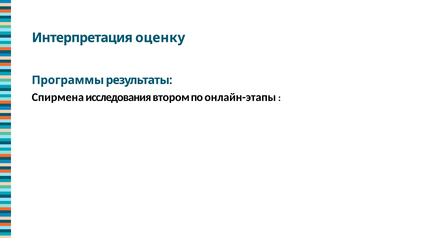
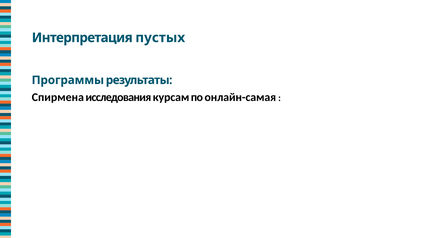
оценку: оценку -> пустых
втором: втором -> курсам
онлайн-этапы: онлайн-этапы -> онлайн-самая
